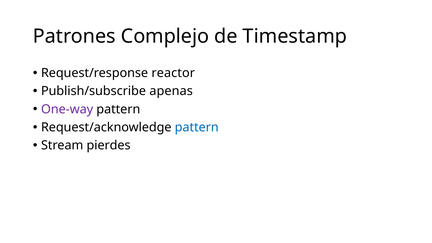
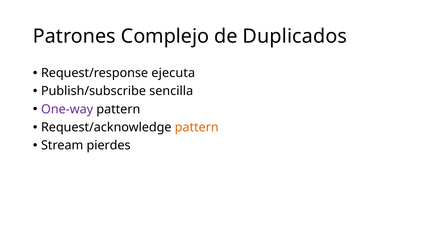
Timestamp: Timestamp -> Duplicados
reactor: reactor -> ejecuta
apenas: apenas -> sencilla
pattern at (197, 127) colour: blue -> orange
